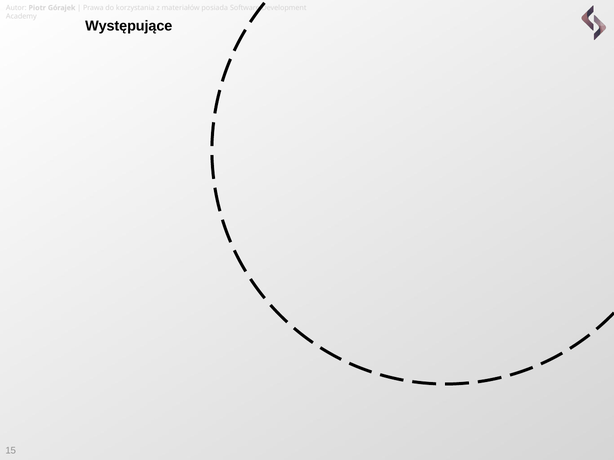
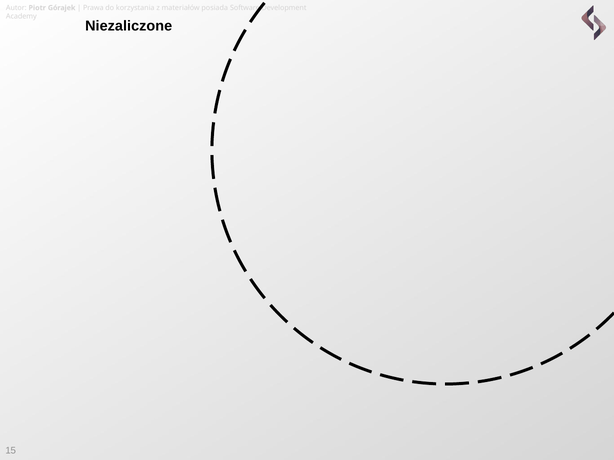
Występujące: Występujące -> Niezaliczone
